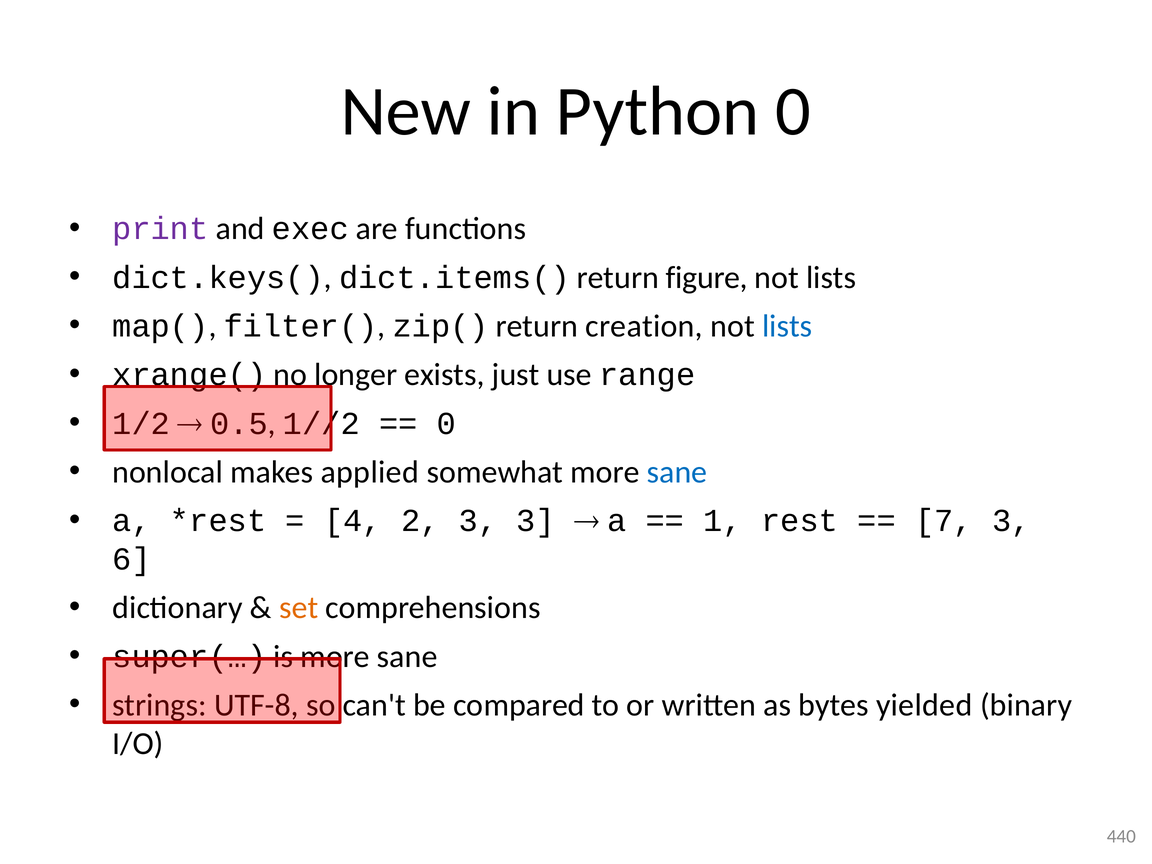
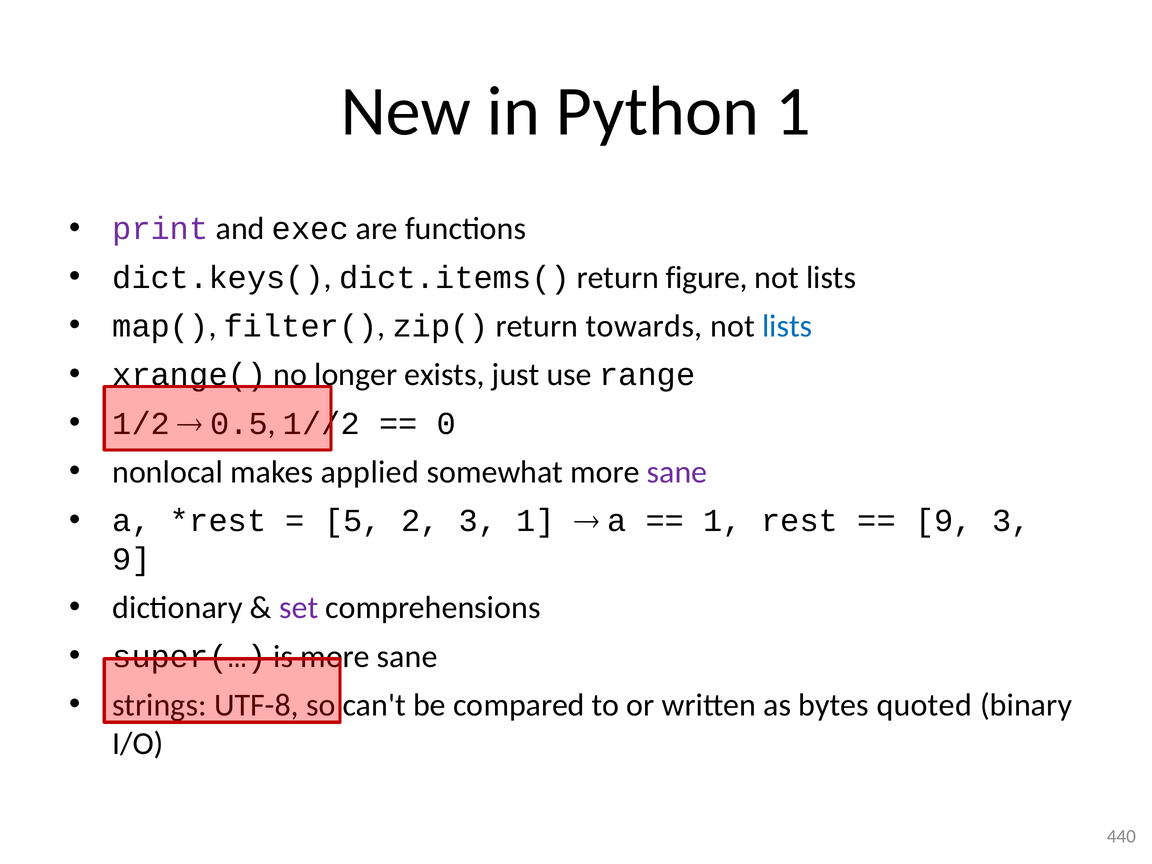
Python 0: 0 -> 1
creation: creation -> towards
sane at (677, 472) colour: blue -> purple
4: 4 -> 5
3 3: 3 -> 1
7 at (944, 521): 7 -> 9
6 at (132, 559): 6 -> 9
set colour: orange -> purple
yielded: yielded -> quoted
